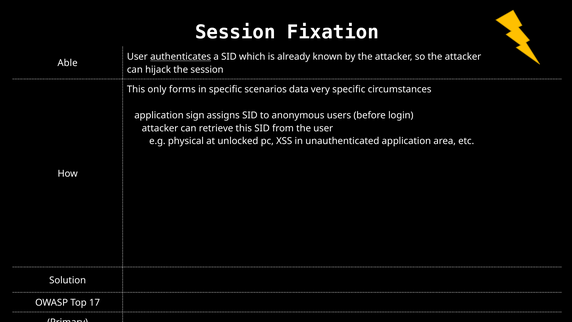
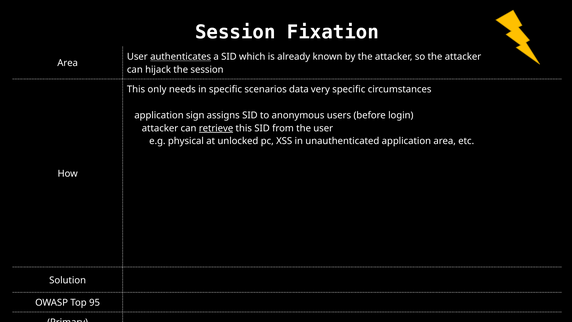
Able at (68, 63): Able -> Area
forms: forms -> needs
retrieve underline: none -> present
17: 17 -> 95
